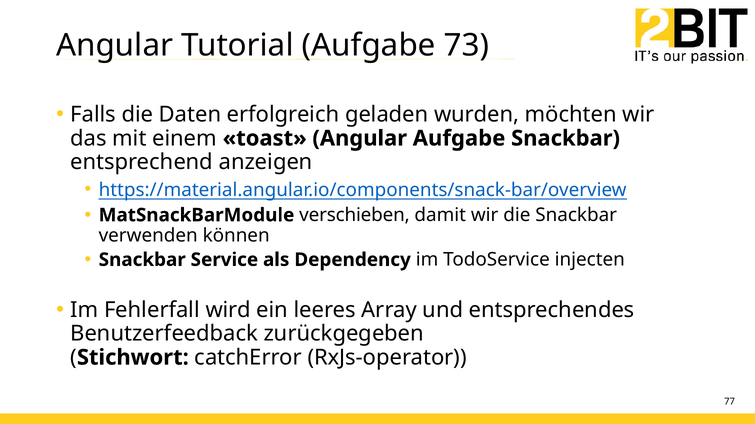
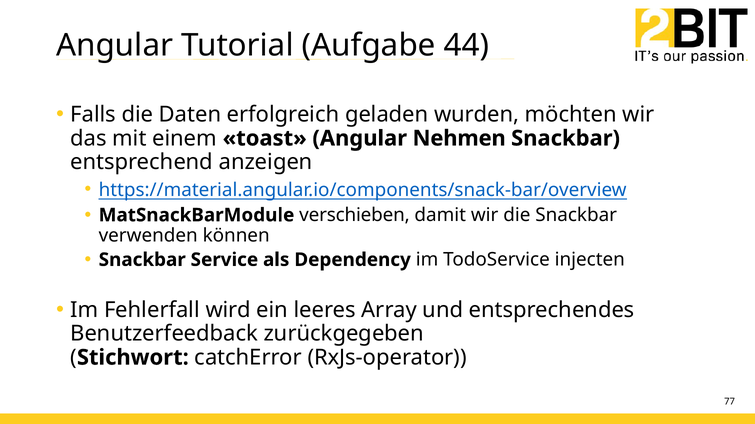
73: 73 -> 44
Angular Aufgabe: Aufgabe -> Nehmen
